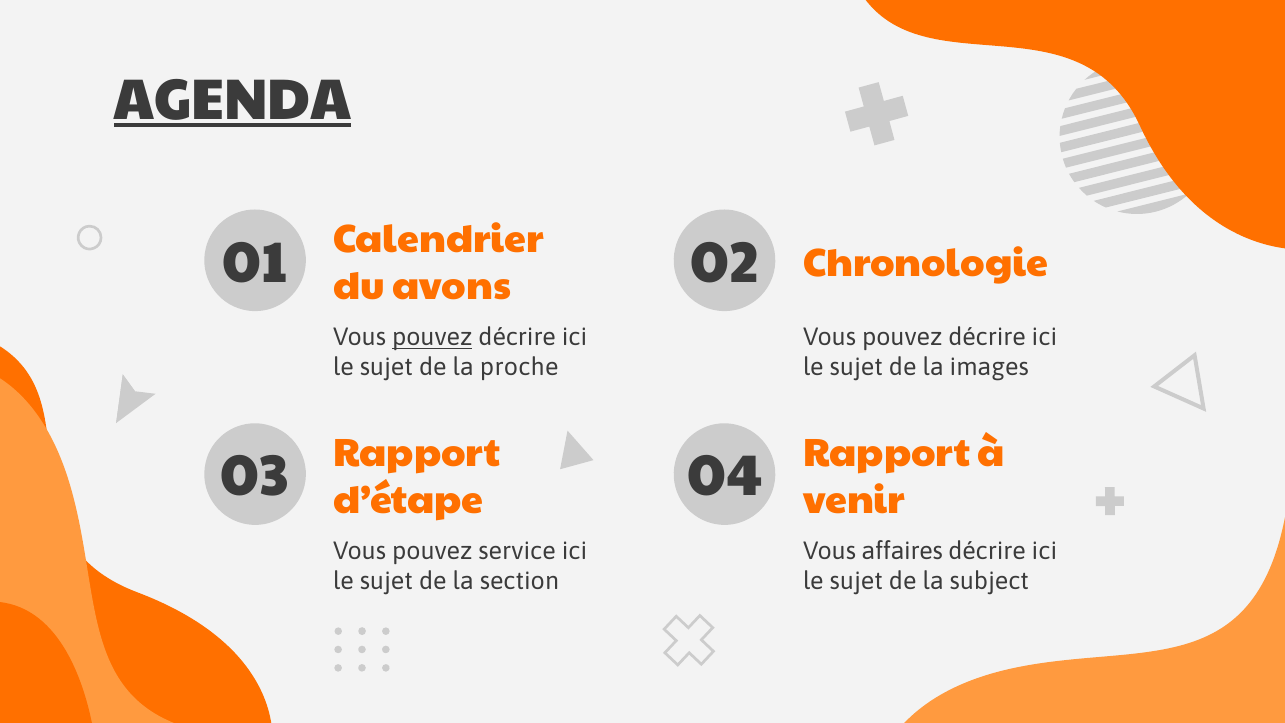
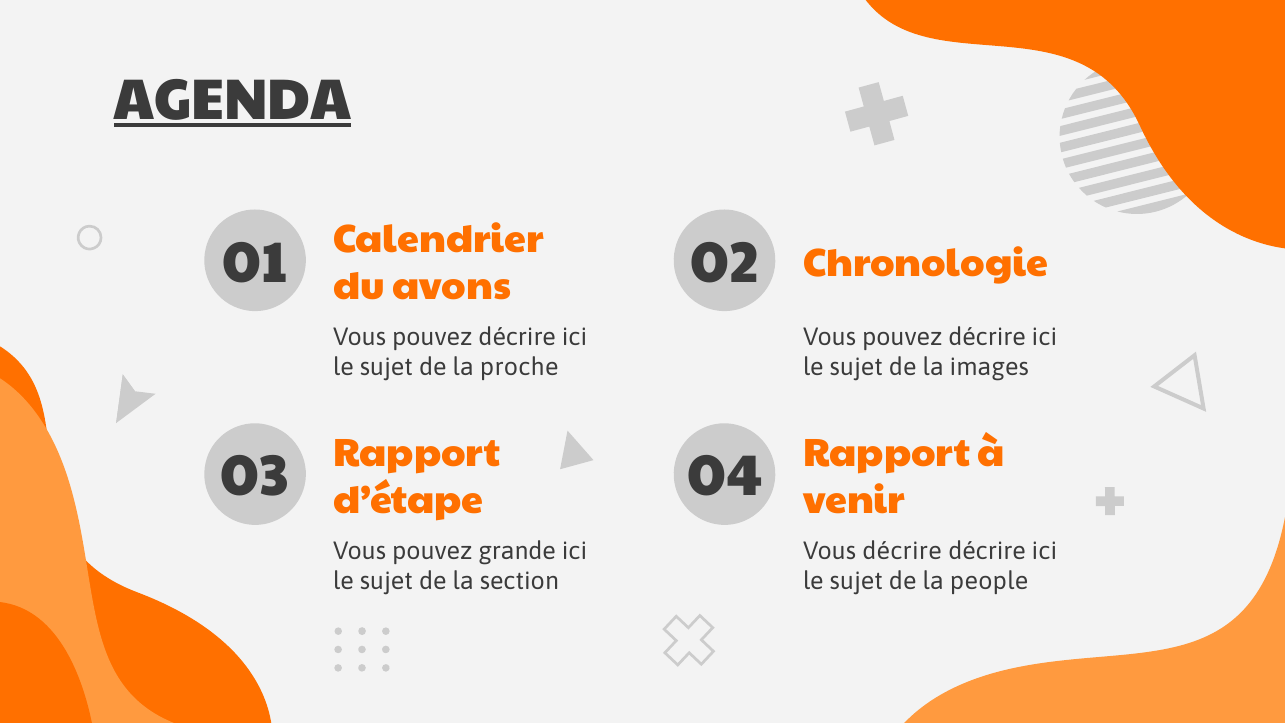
pouvez at (432, 338) underline: present -> none
service: service -> grande
Vous affaires: affaires -> décrire
subject: subject -> people
